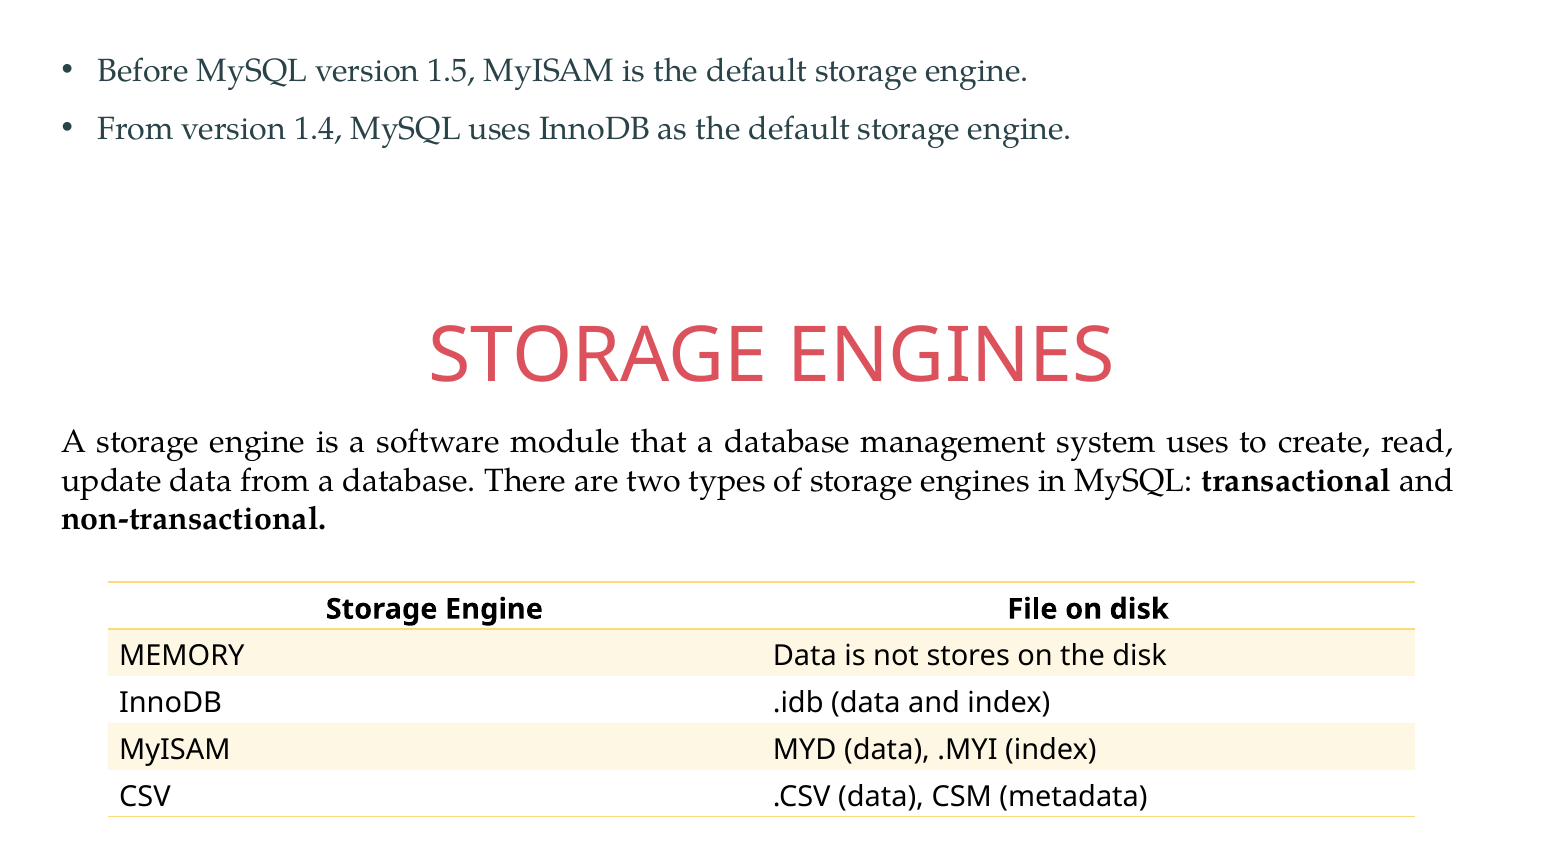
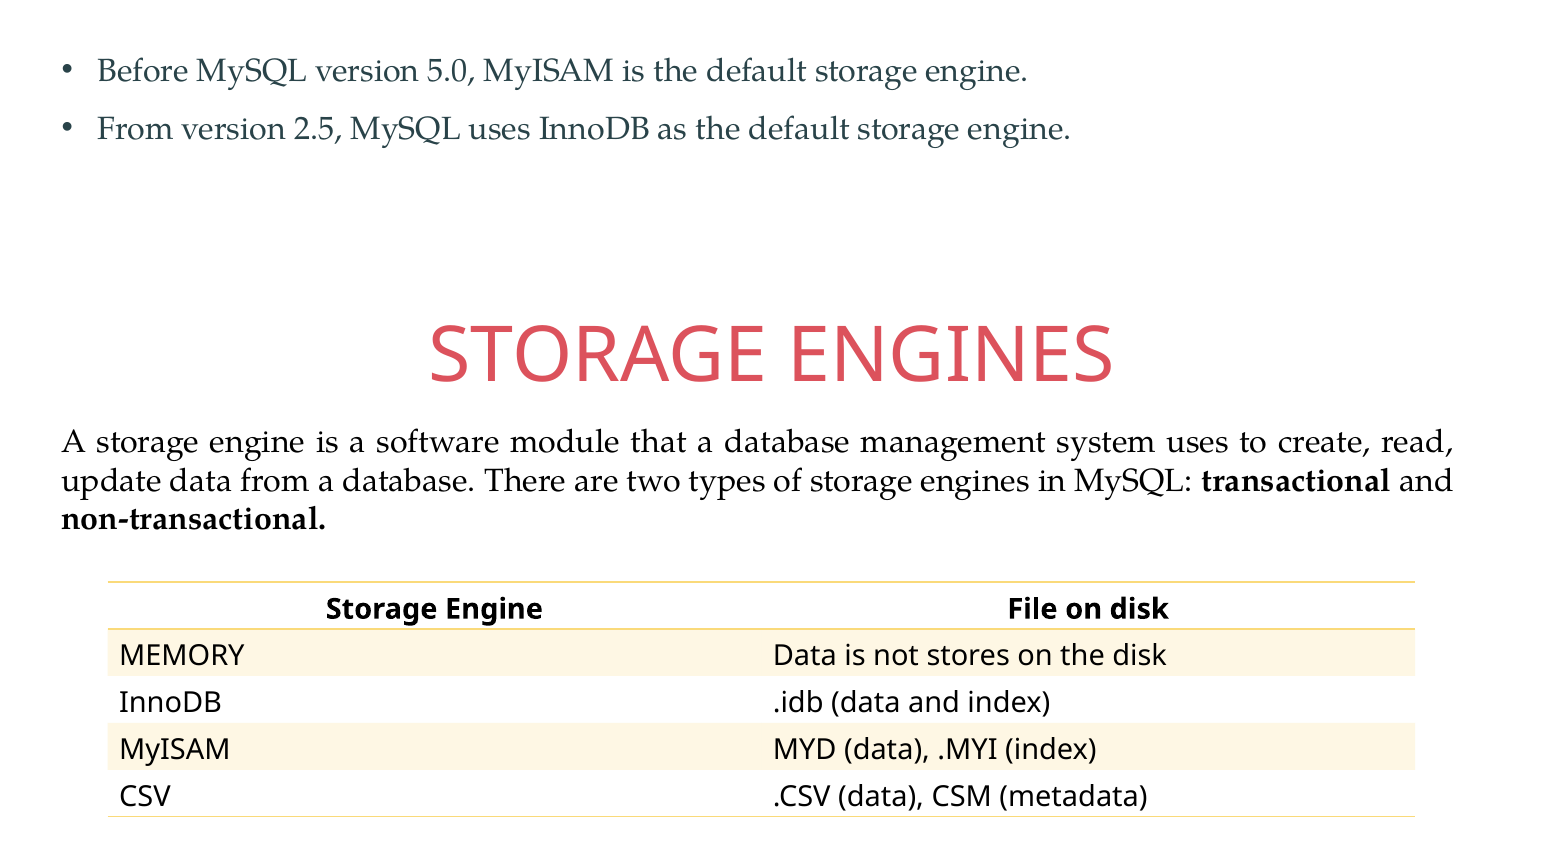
1.5: 1.5 -> 5.0
1.4: 1.4 -> 2.5
